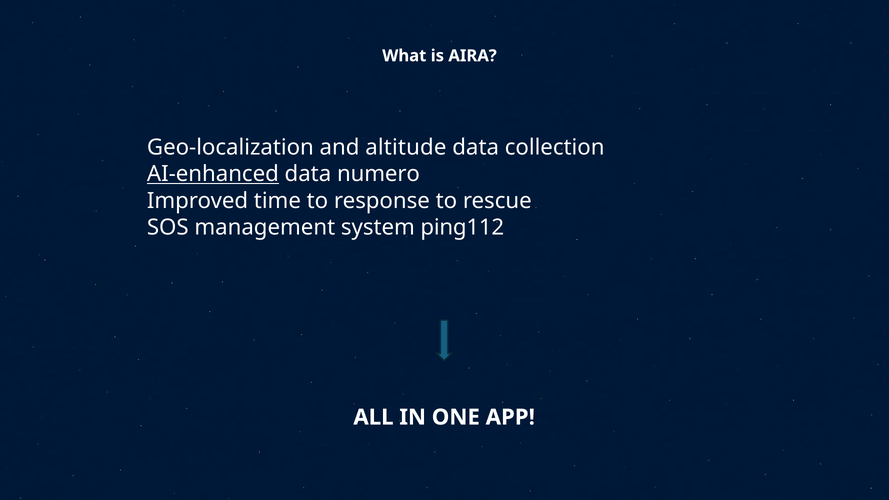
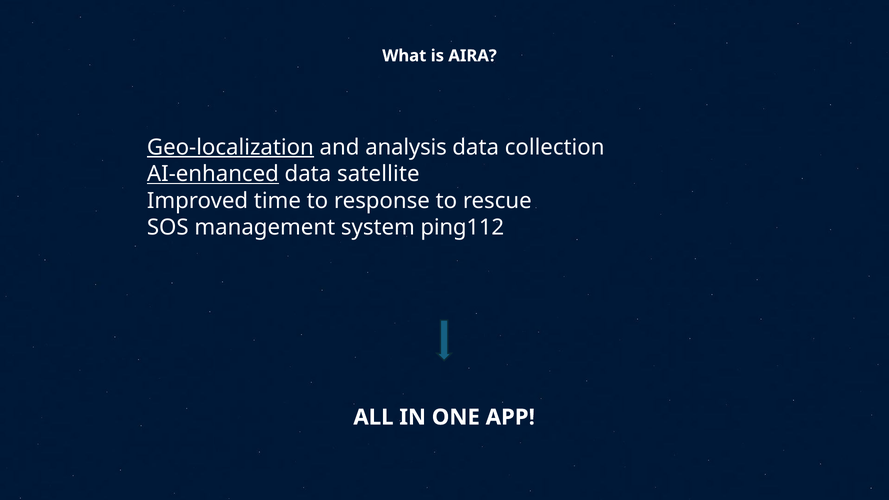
Geo-localization underline: none -> present
altitude: altitude -> analysis
numero: numero -> satellite
